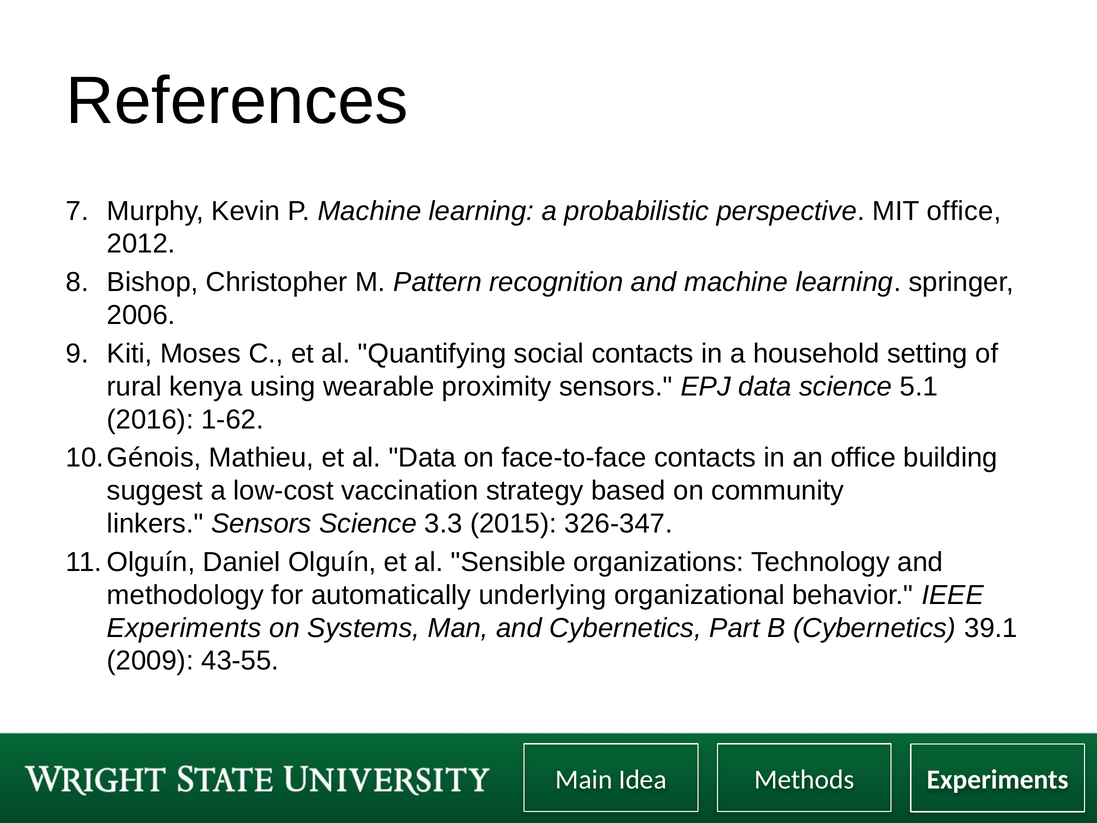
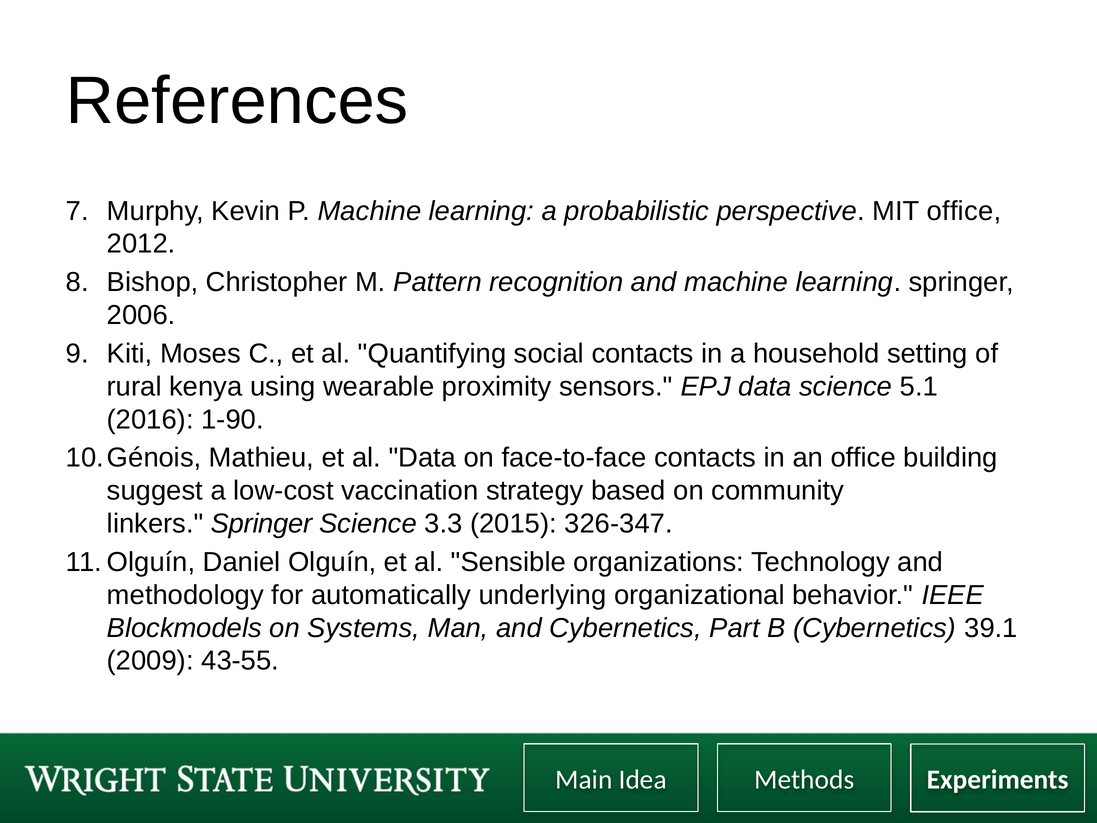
1-62: 1-62 -> 1-90
linkers Sensors: Sensors -> Springer
Experiments at (184, 628): Experiments -> Blockmodels
